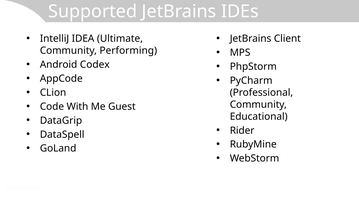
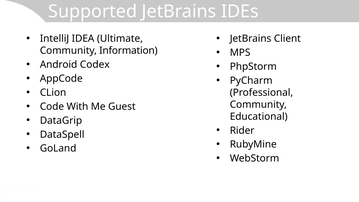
Performing: Performing -> Information
